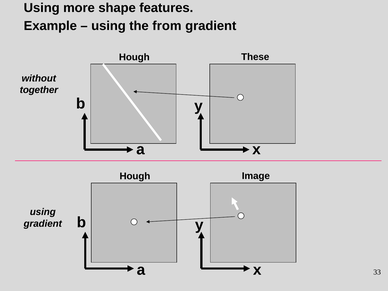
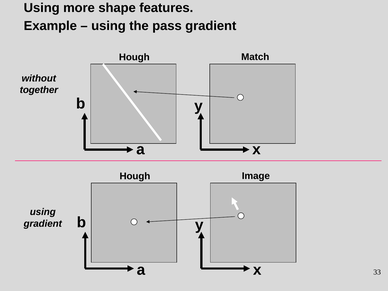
from: from -> pass
These: These -> Match
